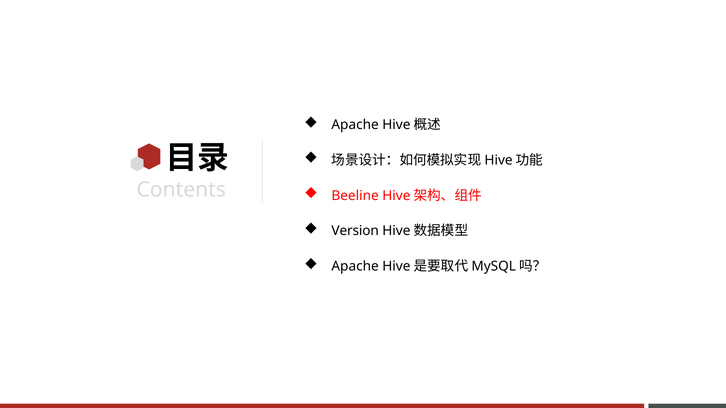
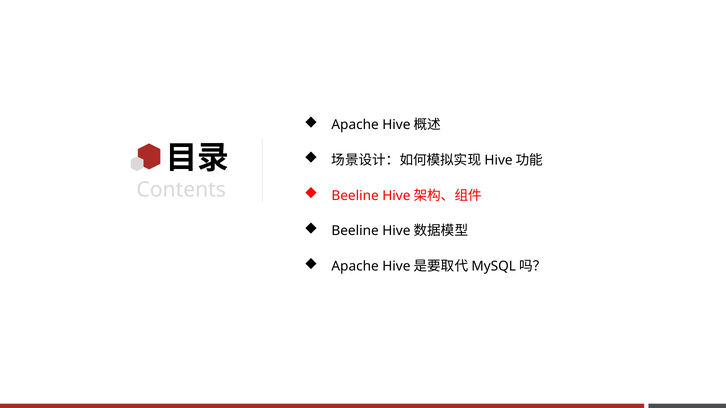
Version at (355, 231): Version -> Beeline
